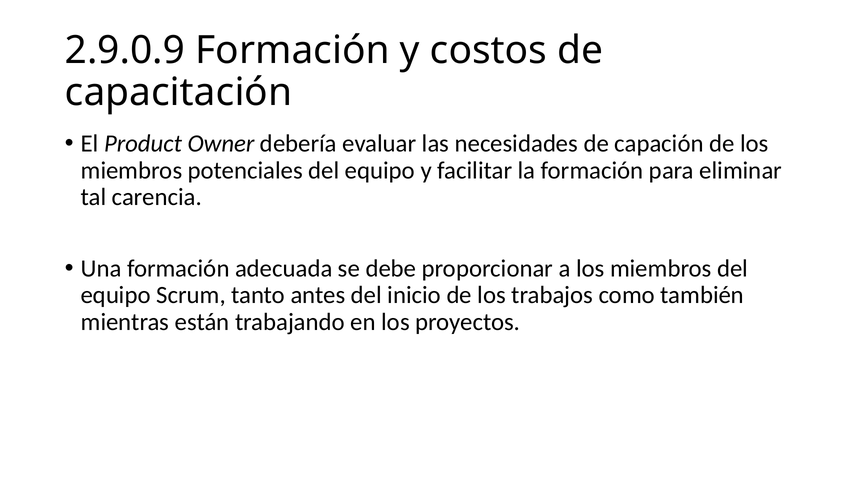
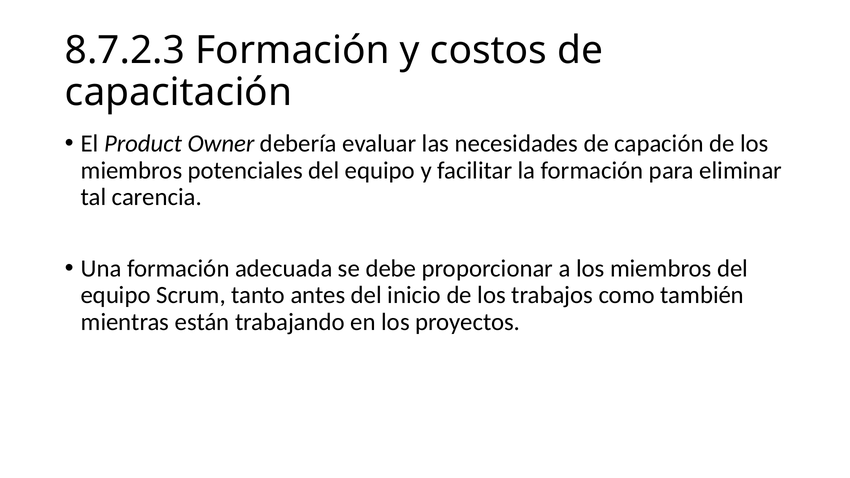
2.9.0.9: 2.9.0.9 -> 8.7.2.3
